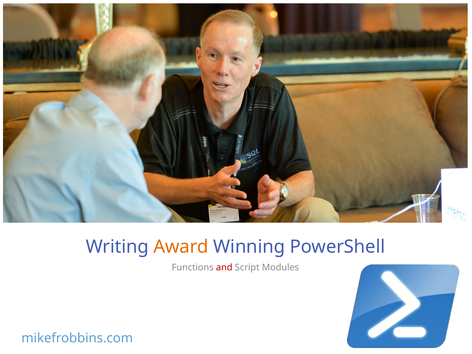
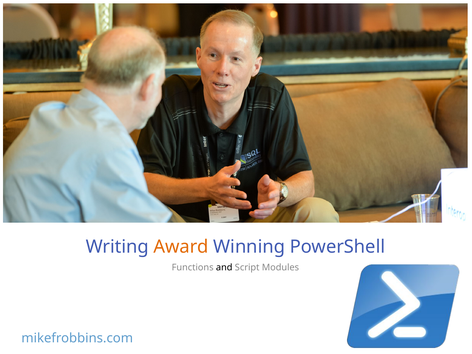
and colour: red -> black
